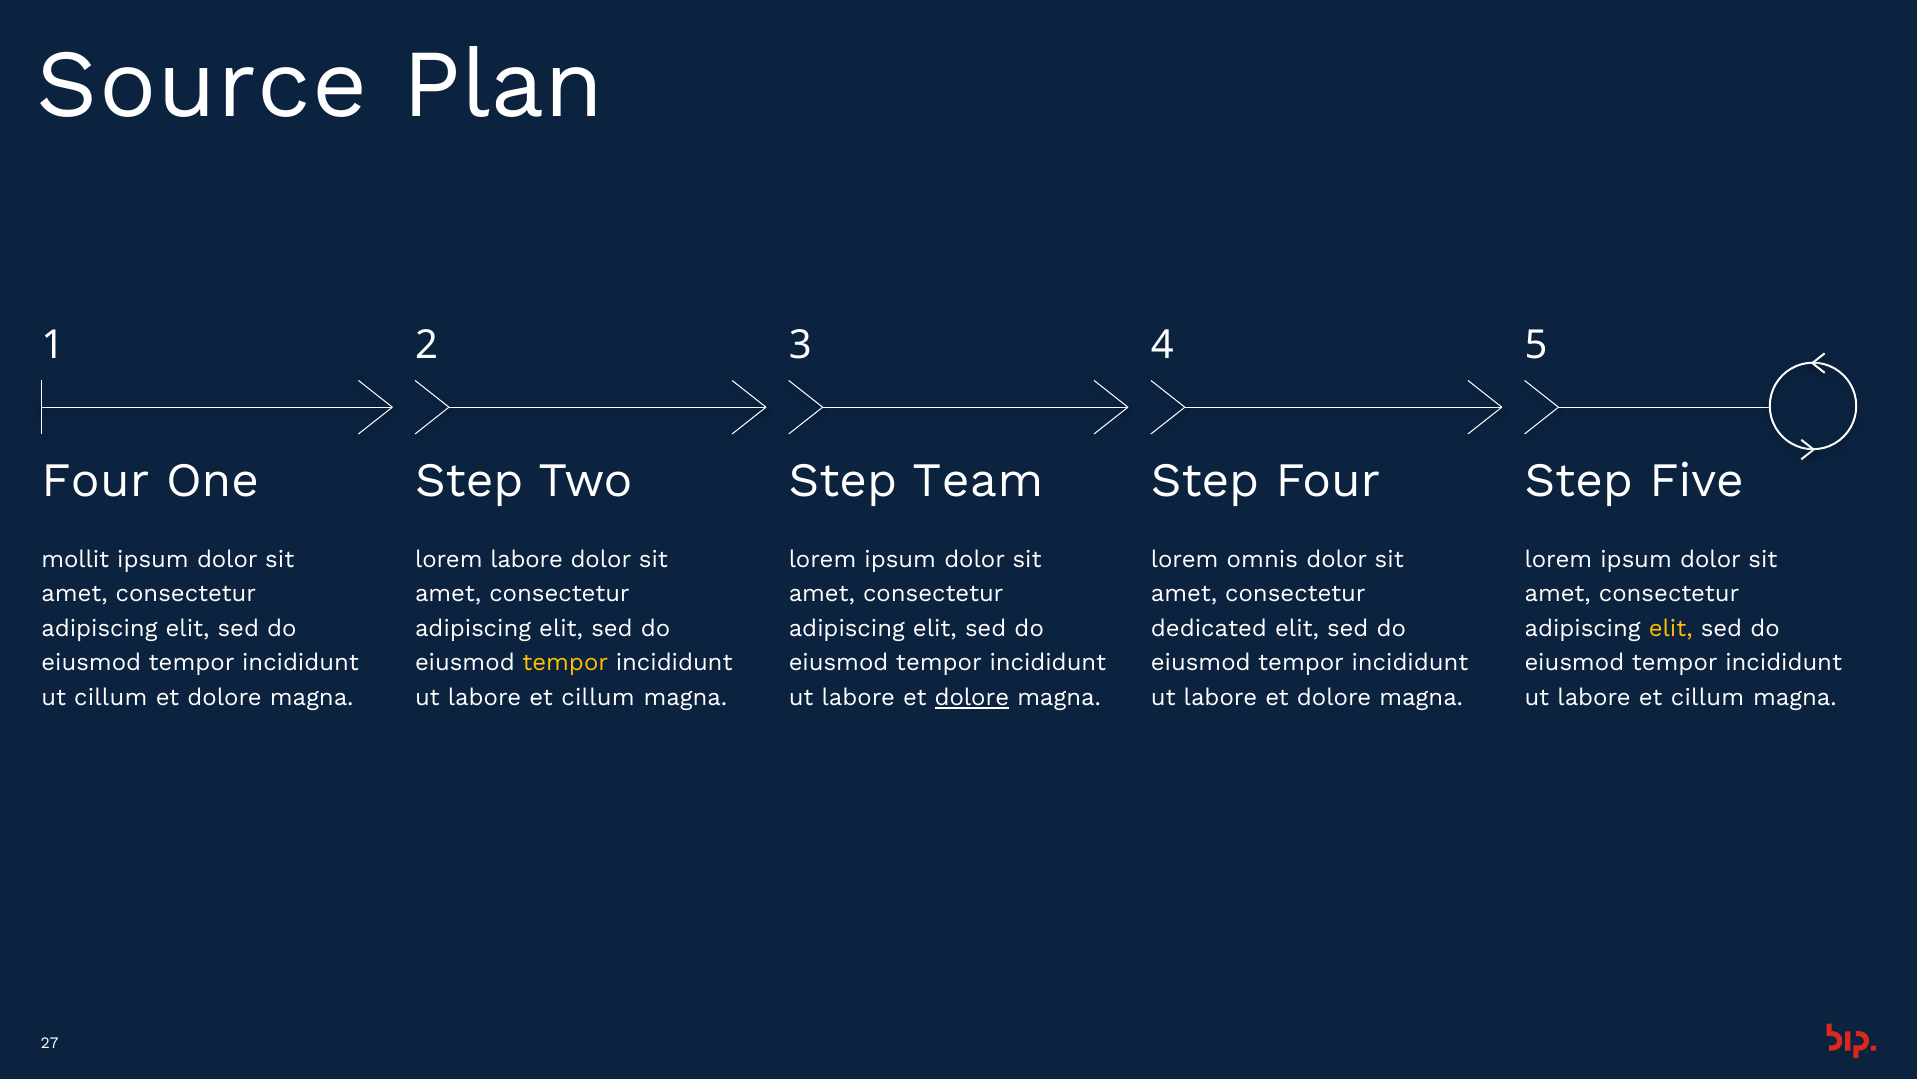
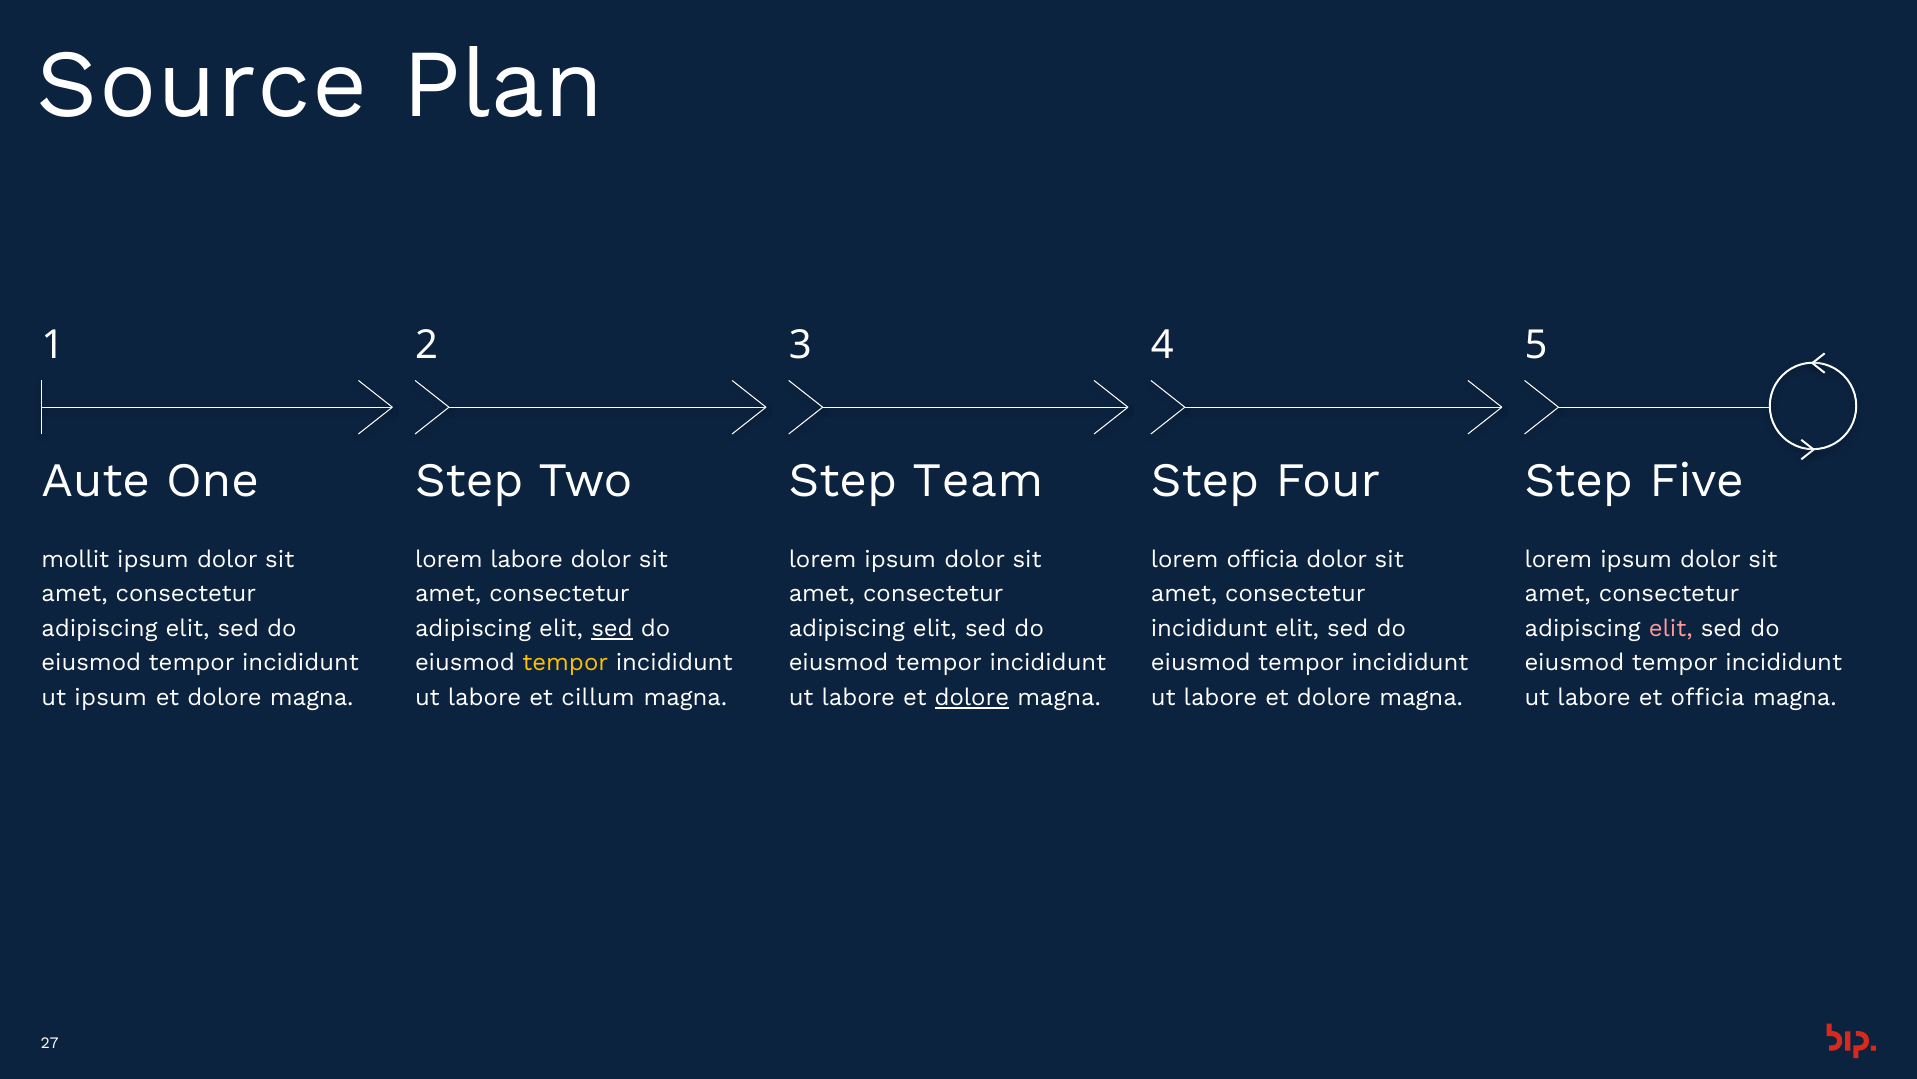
Four at (95, 481): Four -> Aute
lorem omnis: omnis -> officia
sed at (612, 628) underline: none -> present
dedicated at (1209, 628): dedicated -> incididunt
elit at (1671, 628) colour: yellow -> pink
ut cillum: cillum -> ipsum
cillum at (1708, 697): cillum -> officia
